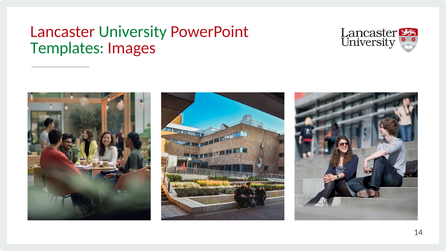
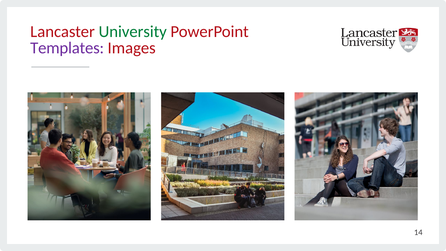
Templates colour: green -> purple
